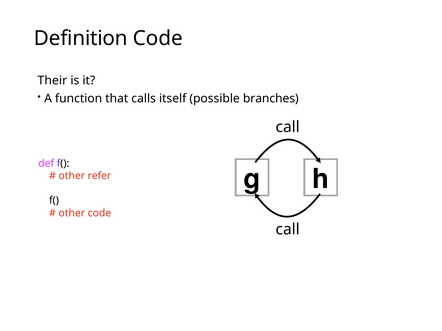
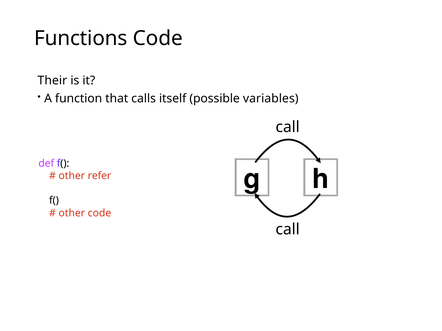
Definition: Definition -> Functions
branches: branches -> variables
